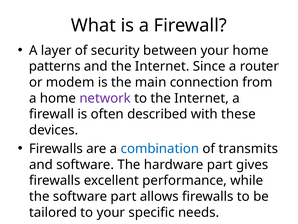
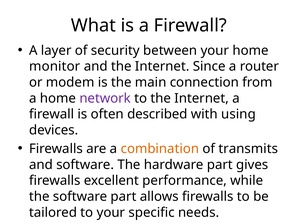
patterns: patterns -> monitor
these: these -> using
combination colour: blue -> orange
